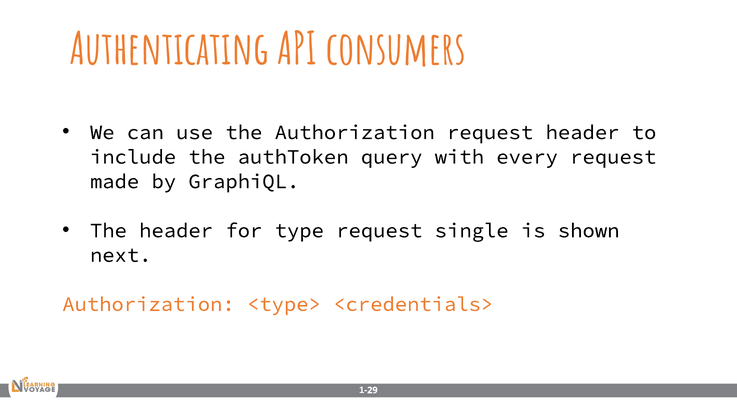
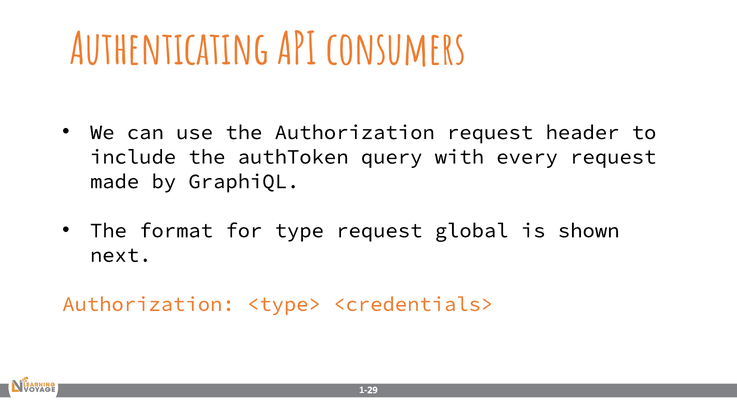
The header: header -> format
single: single -> global
